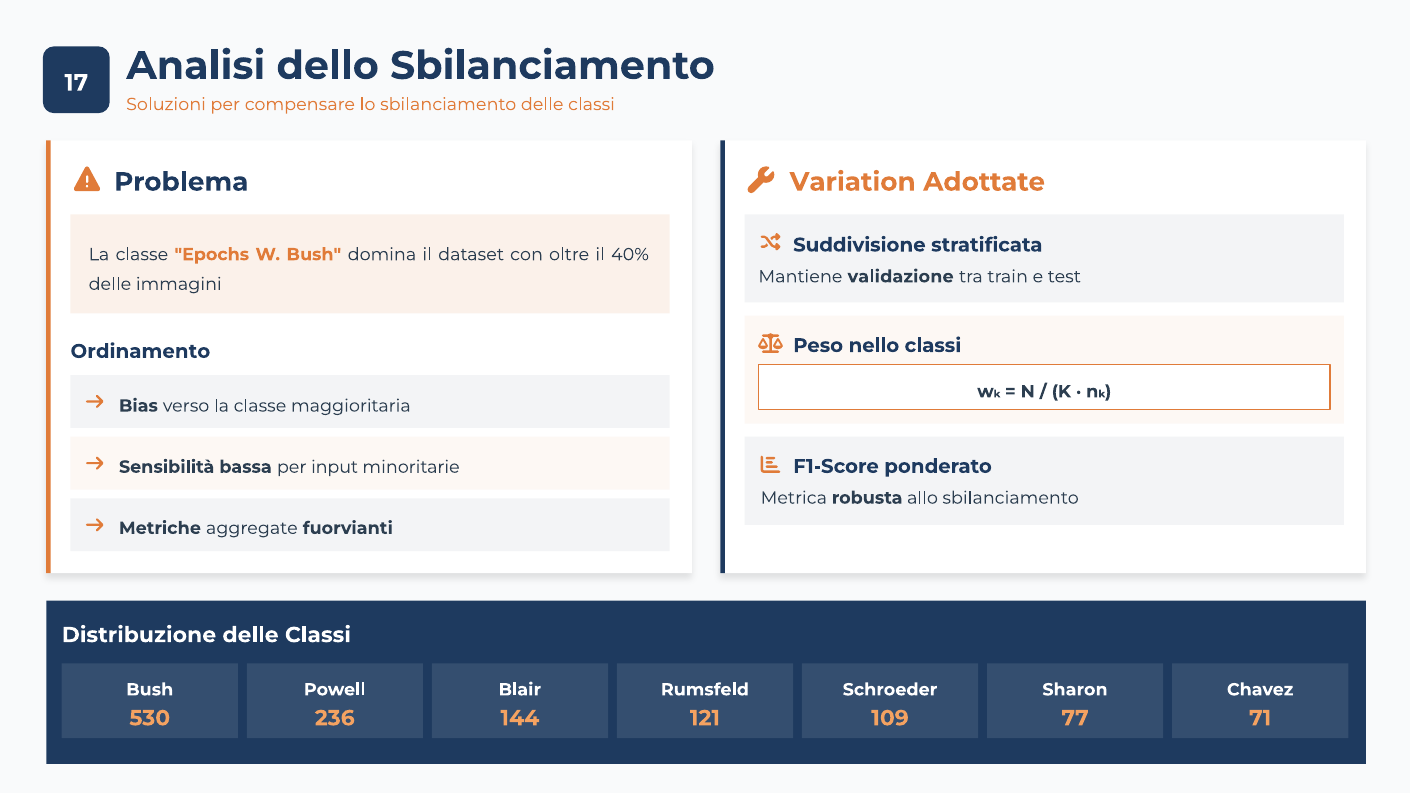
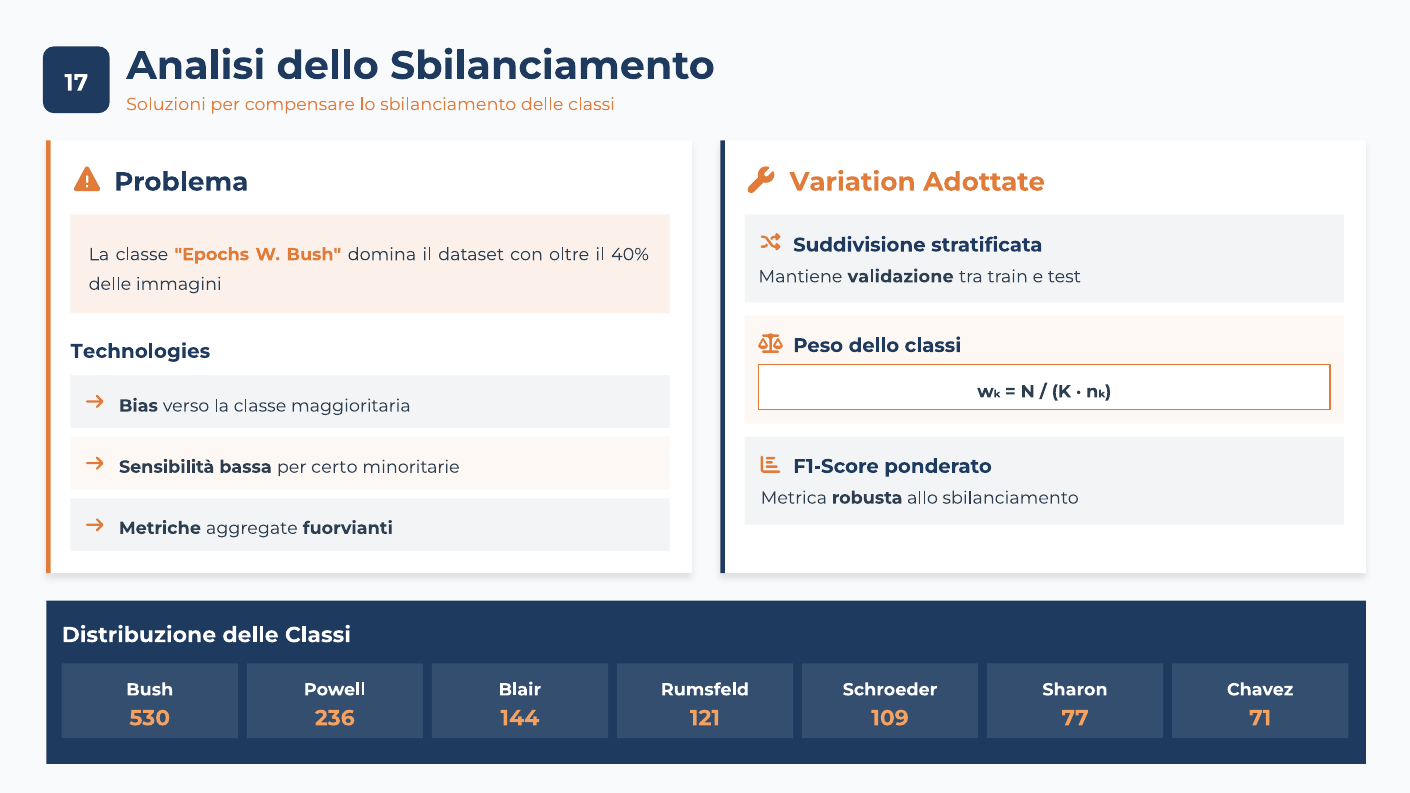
Peso nello: nello -> dello
Ordinamento: Ordinamento -> Technologies
input: input -> certo
